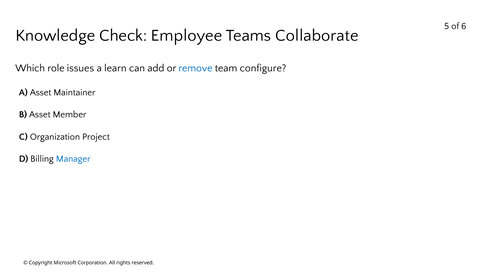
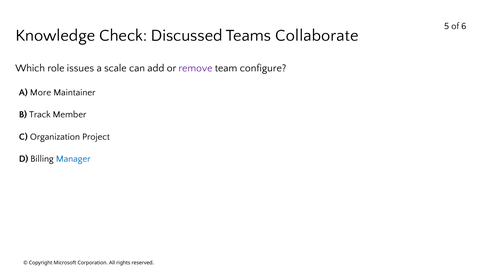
Employee: Employee -> Discussed
learn: learn -> scale
remove colour: blue -> purple
A Asset: Asset -> More
B Asset: Asset -> Track
